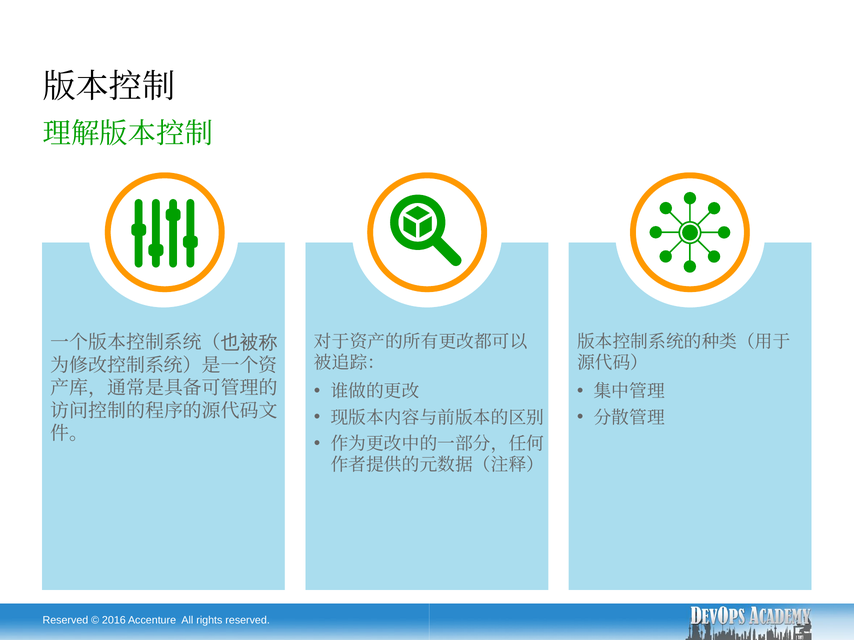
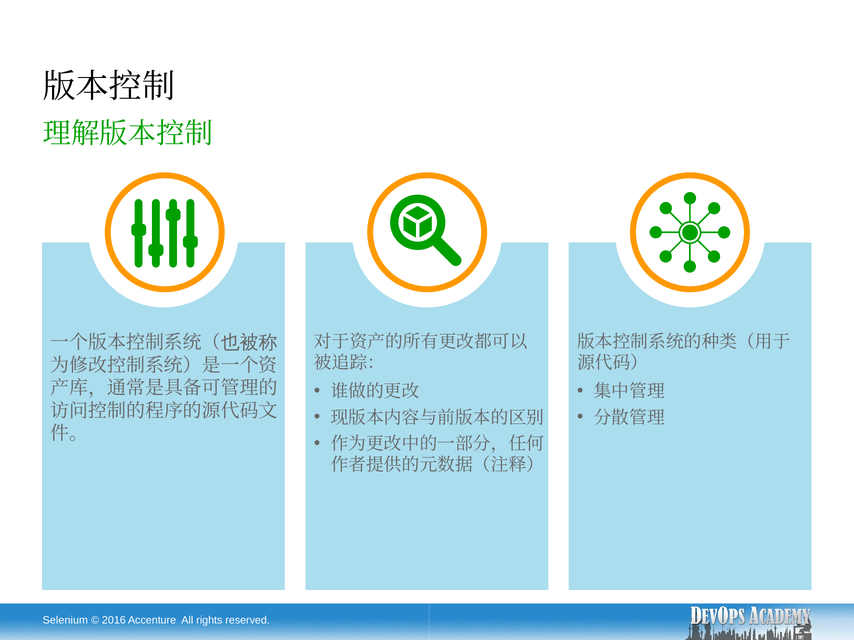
Reserved at (65, 621): Reserved -> Selenium
